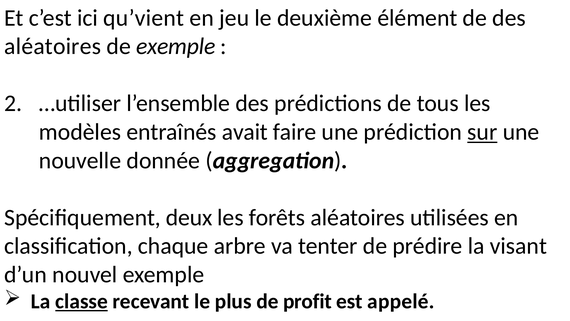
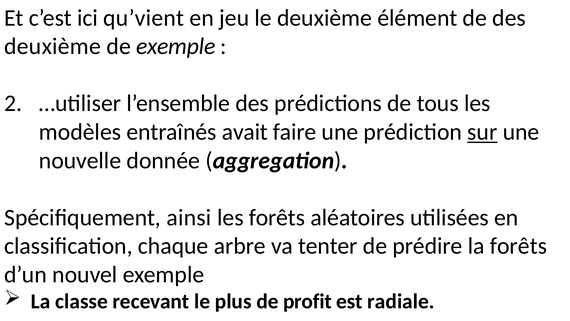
aléatoires at (53, 46): aléatoires -> deuxième
Spécifiquement deux: deux -> ainsi
la visant: visant -> forêts
classe underline: present -> none
appelé: appelé -> radiale
